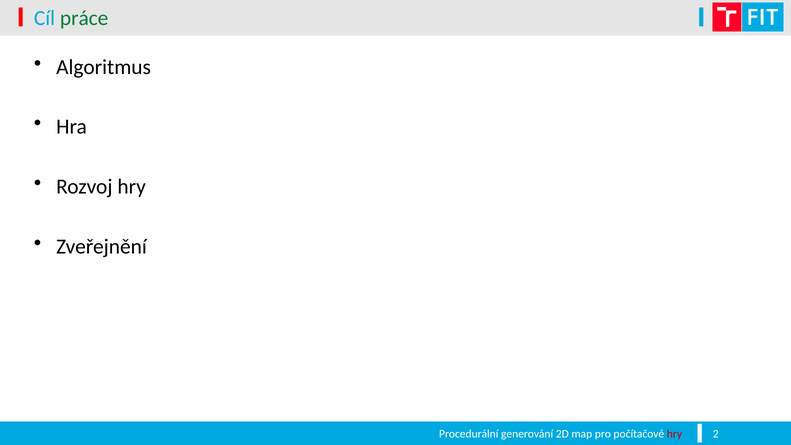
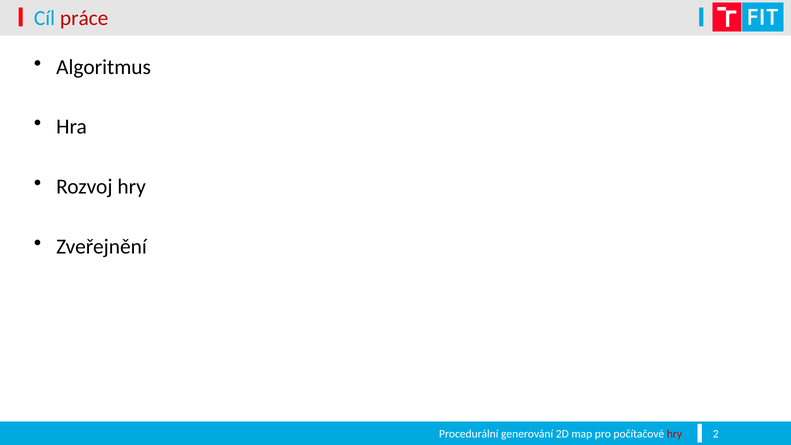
práce colour: green -> red
